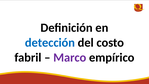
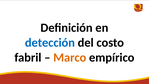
Marco colour: purple -> orange
